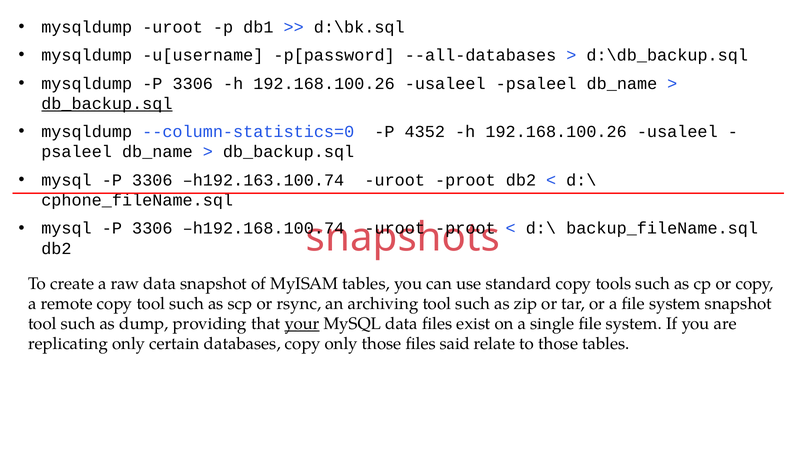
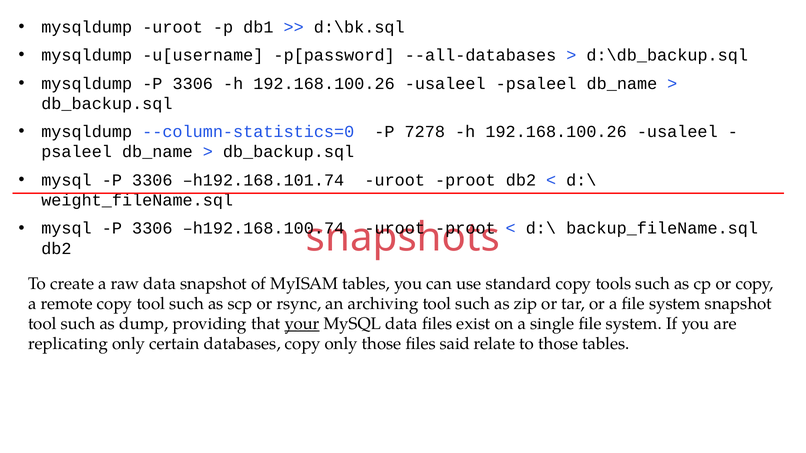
db_backup.sql at (107, 104) underline: present -> none
4352: 4352 -> 7278
h192.163.100.74: h192.163.100.74 -> h192.168.101.74
cphone_fileName.sql: cphone_fileName.sql -> weight_fileName.sql
